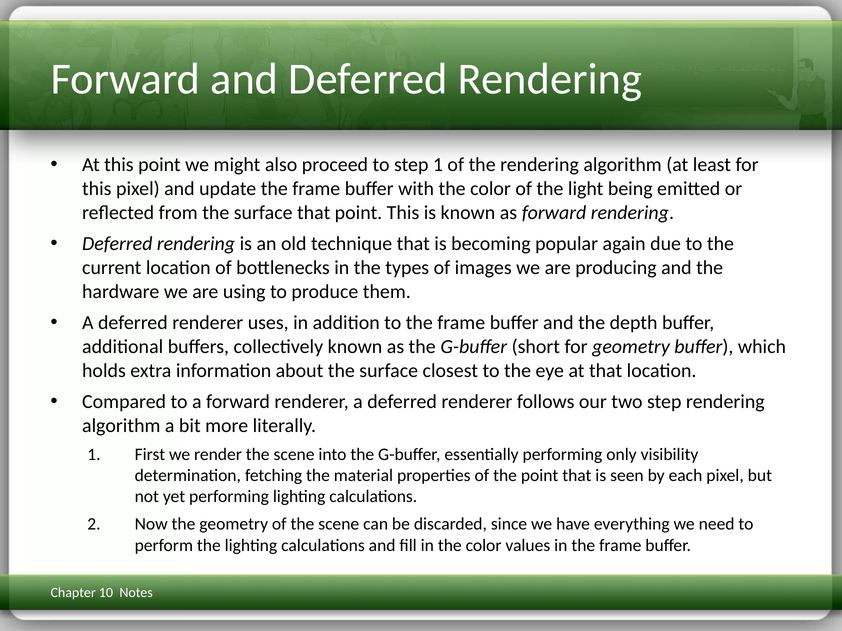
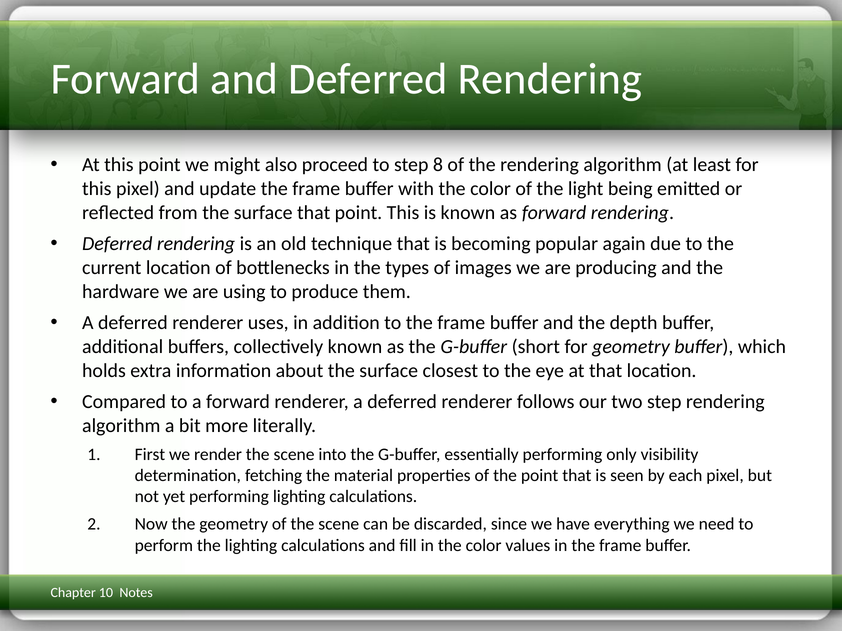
step 1: 1 -> 8
